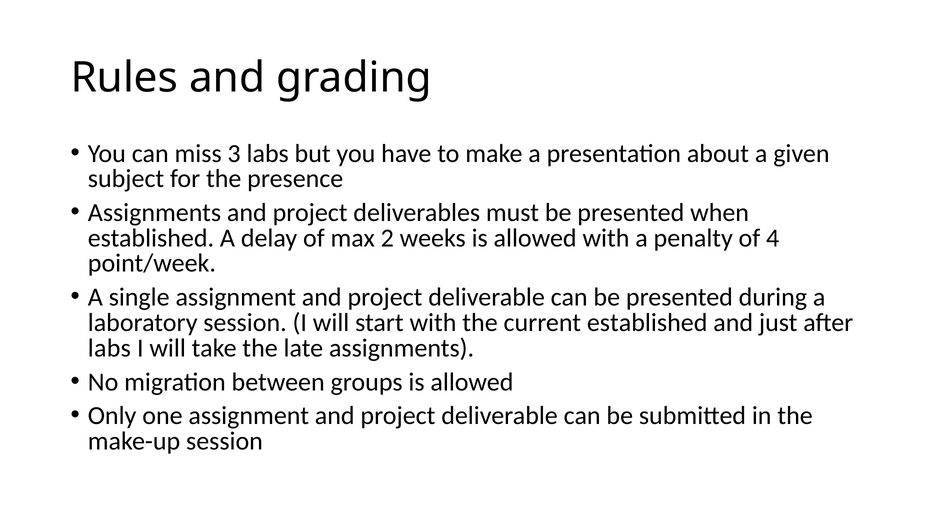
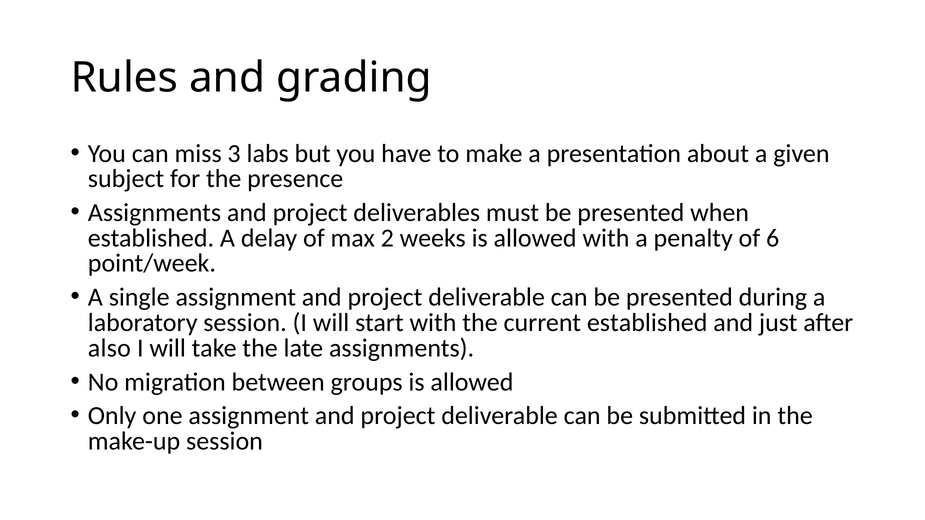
4: 4 -> 6
labs at (109, 348): labs -> also
